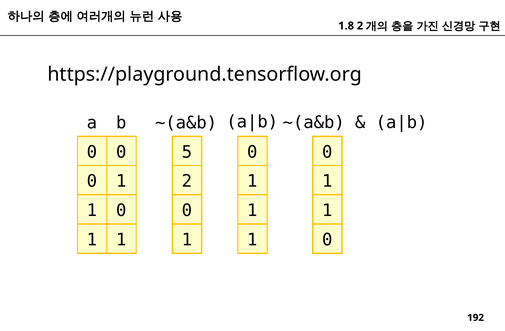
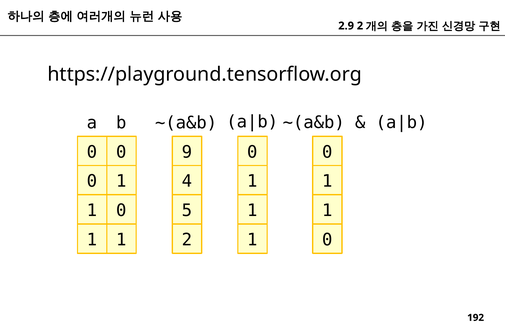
1.8: 1.8 -> 2.9
5: 5 -> 9
1 2: 2 -> 4
1 0 0: 0 -> 5
1 at (187, 240): 1 -> 2
